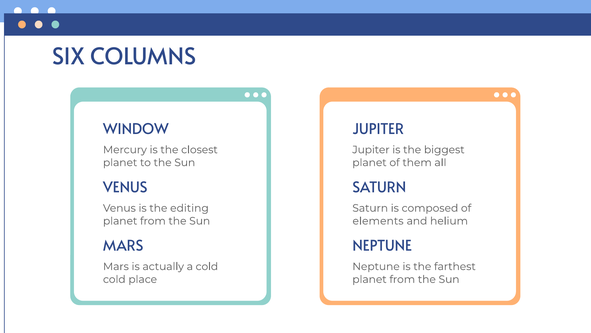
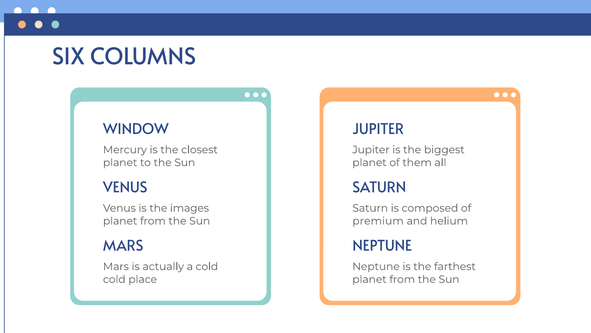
editing: editing -> images
elements: elements -> premium
